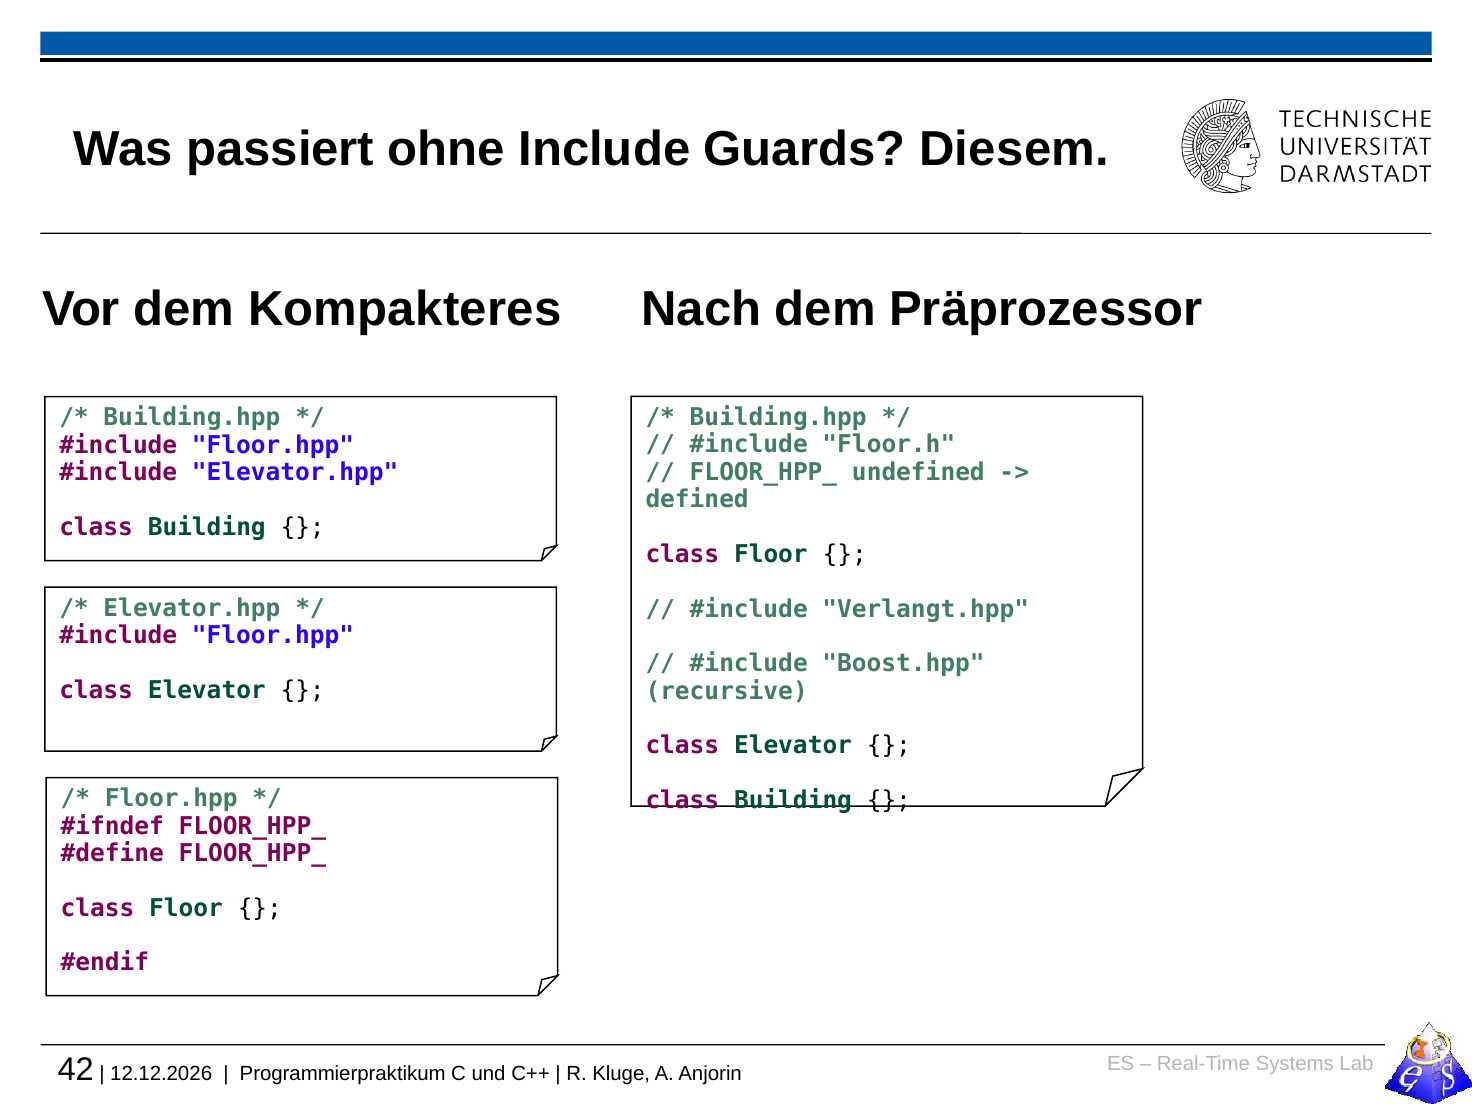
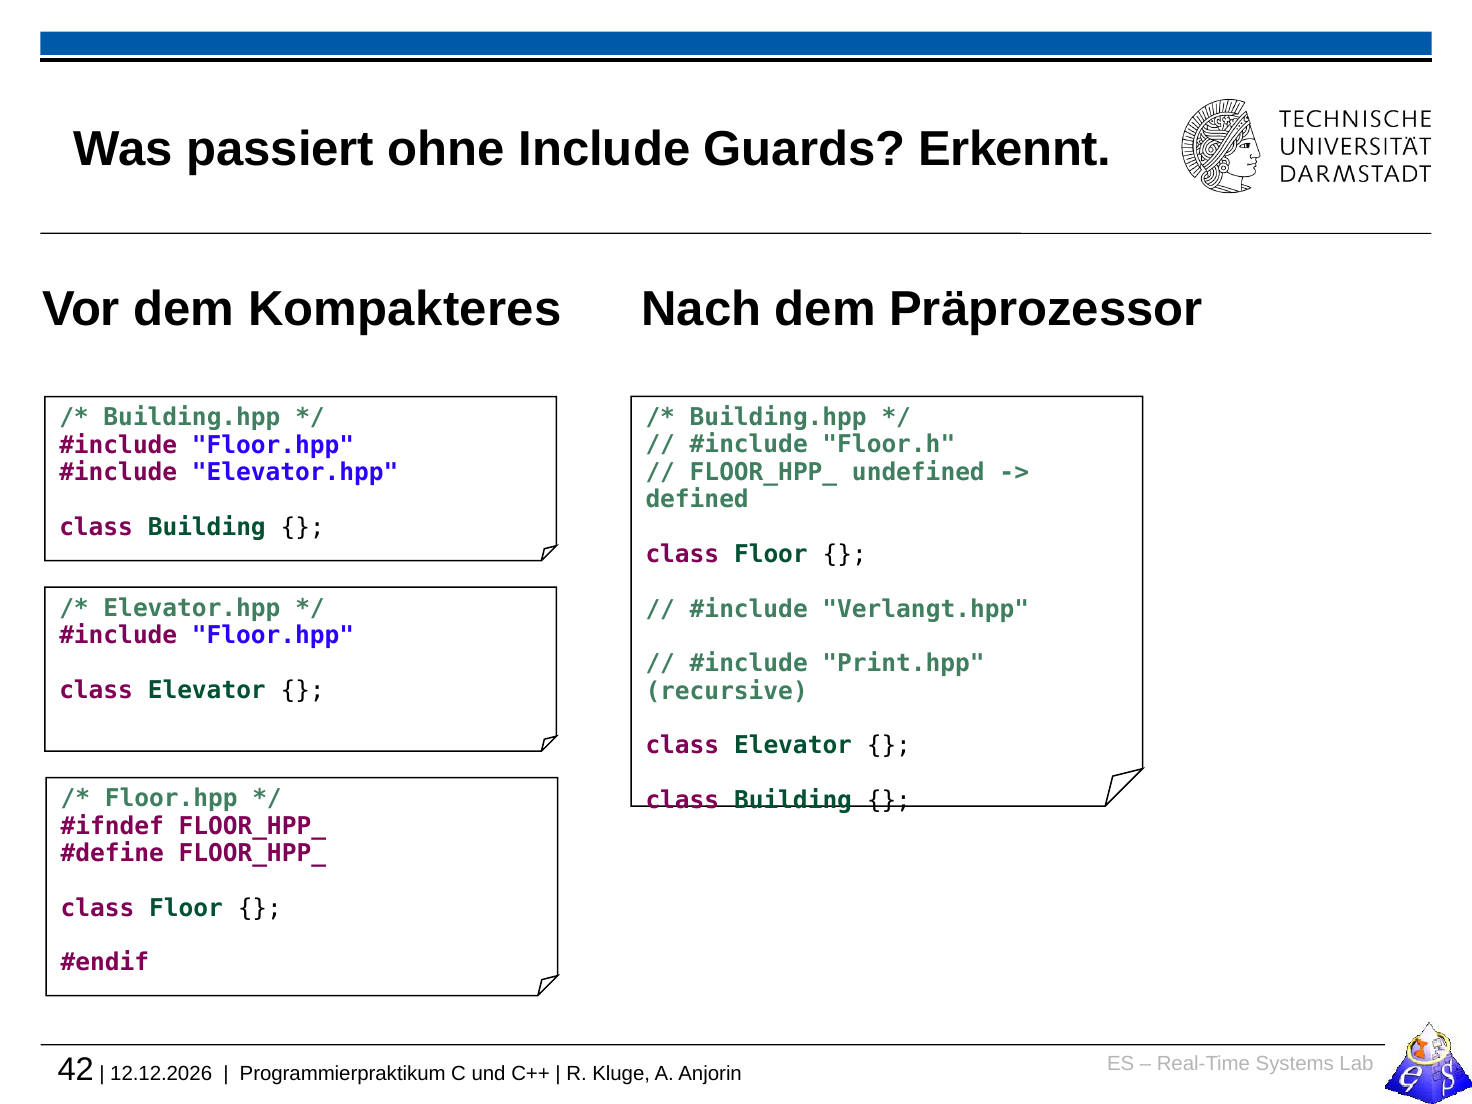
Diesem: Diesem -> Erkennt
Boost.hpp: Boost.hpp -> Print.hpp
